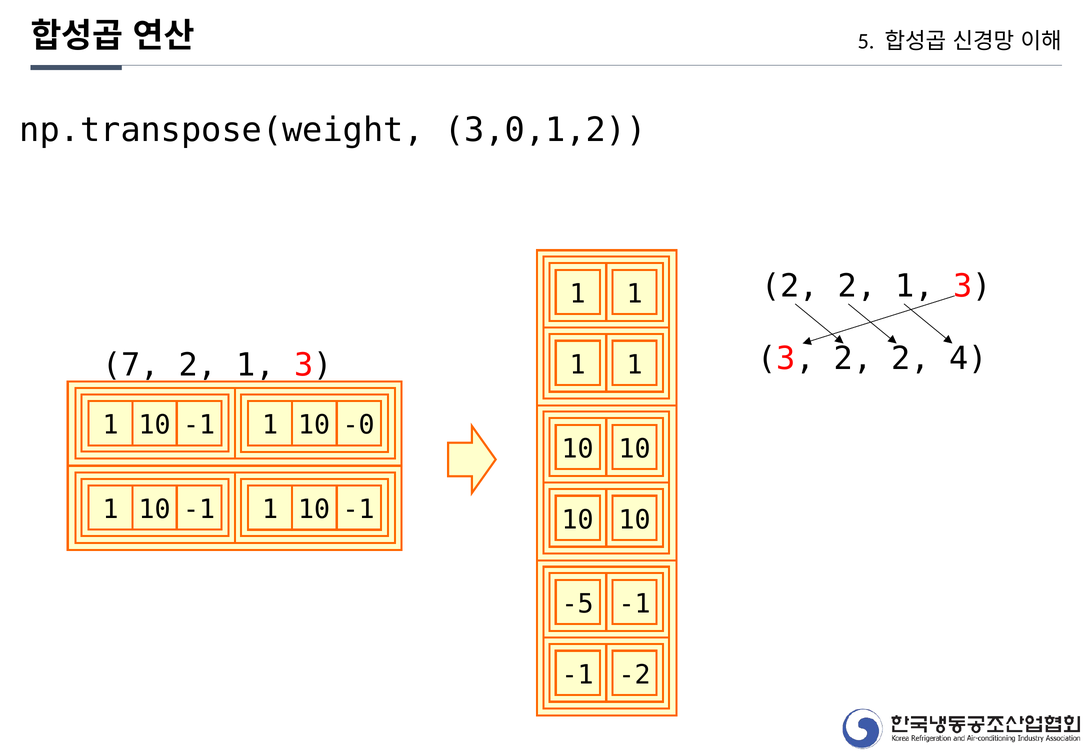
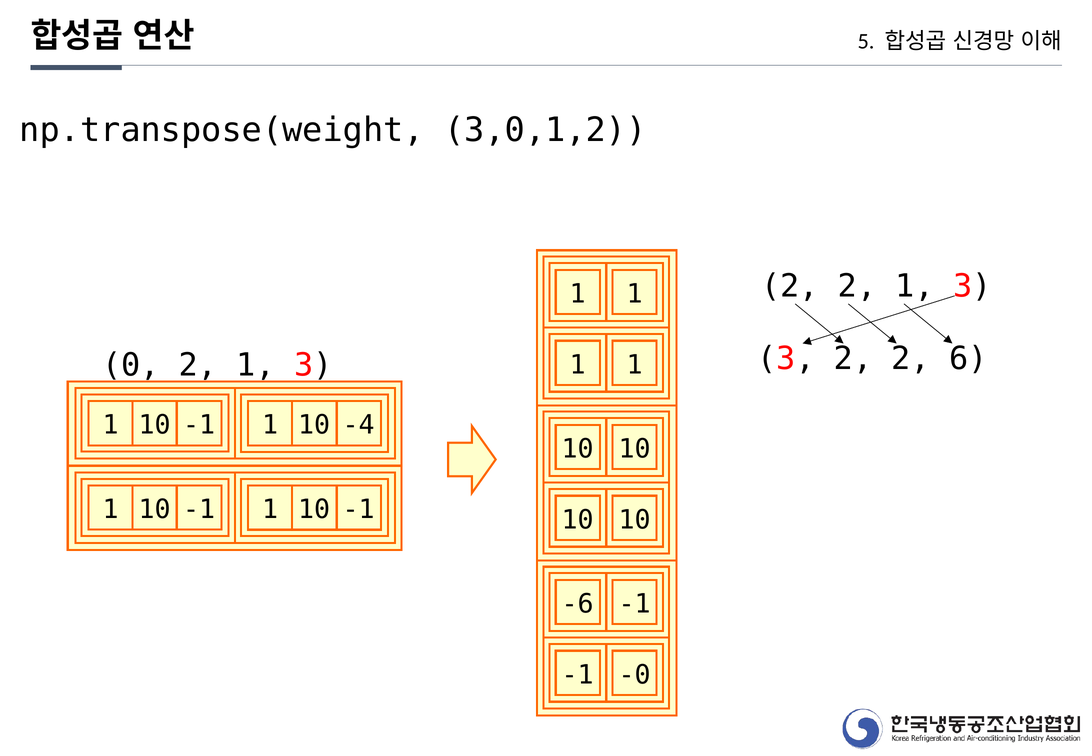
4: 4 -> 6
7: 7 -> 0
-0: -0 -> -4
-5: -5 -> -6
-2: -2 -> -0
